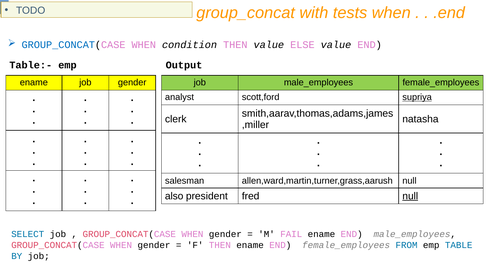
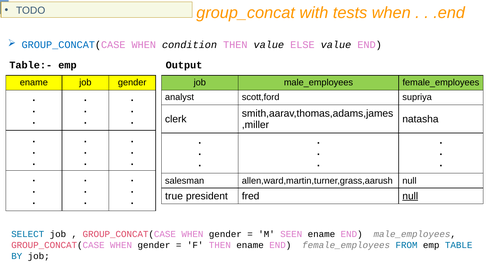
supriya underline: present -> none
also: also -> true
FAIL: FAIL -> SEEN
